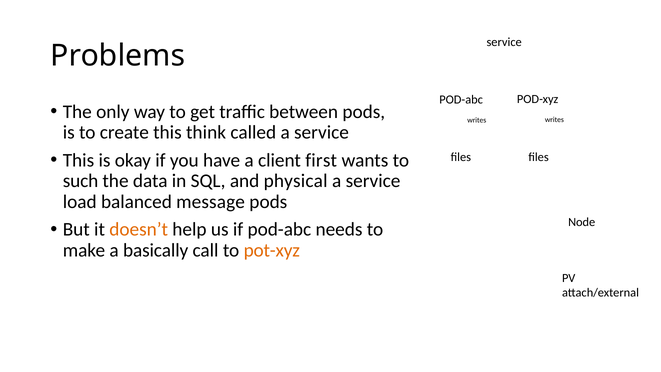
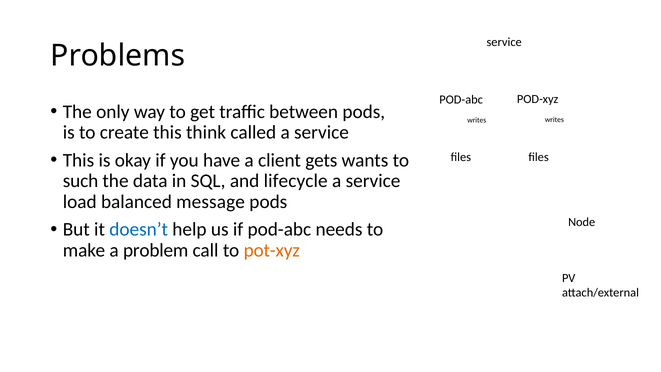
first: first -> gets
physical: physical -> lifecycle
doesn’t colour: orange -> blue
basically: basically -> problem
